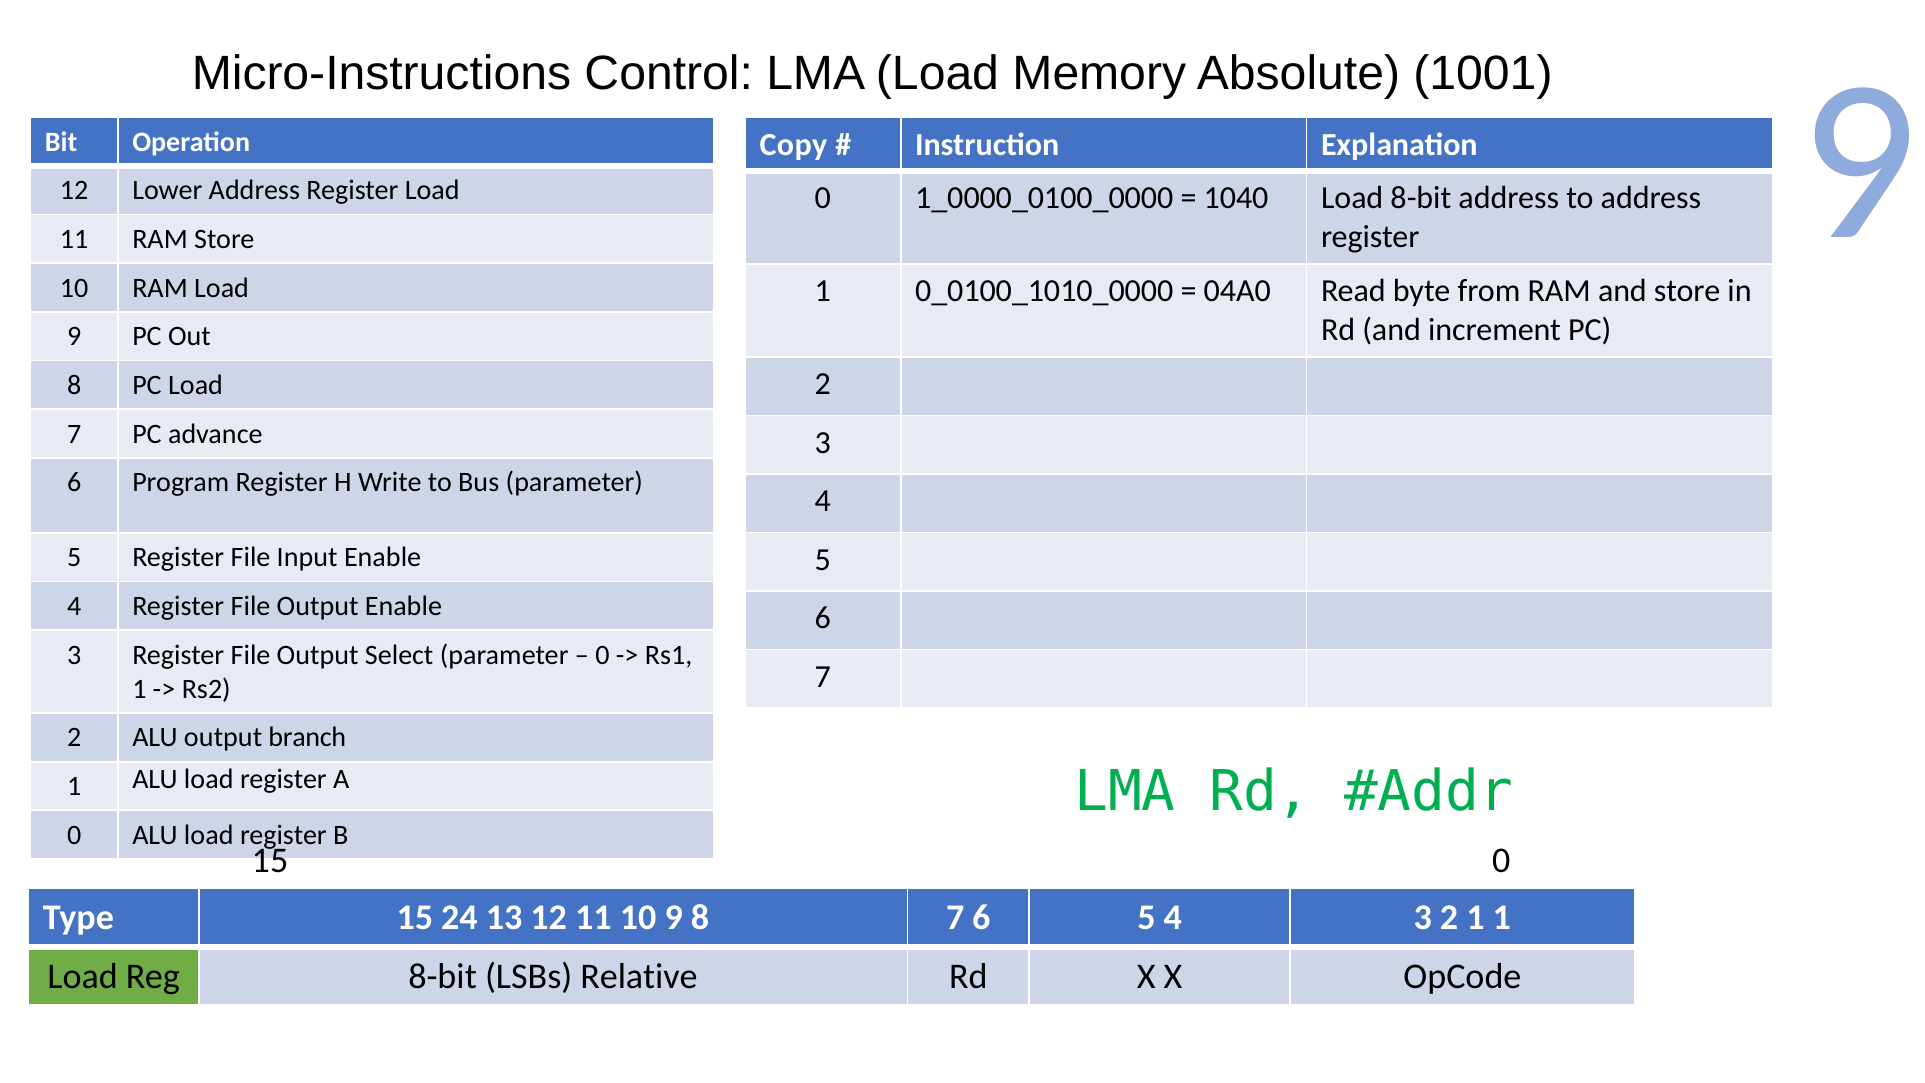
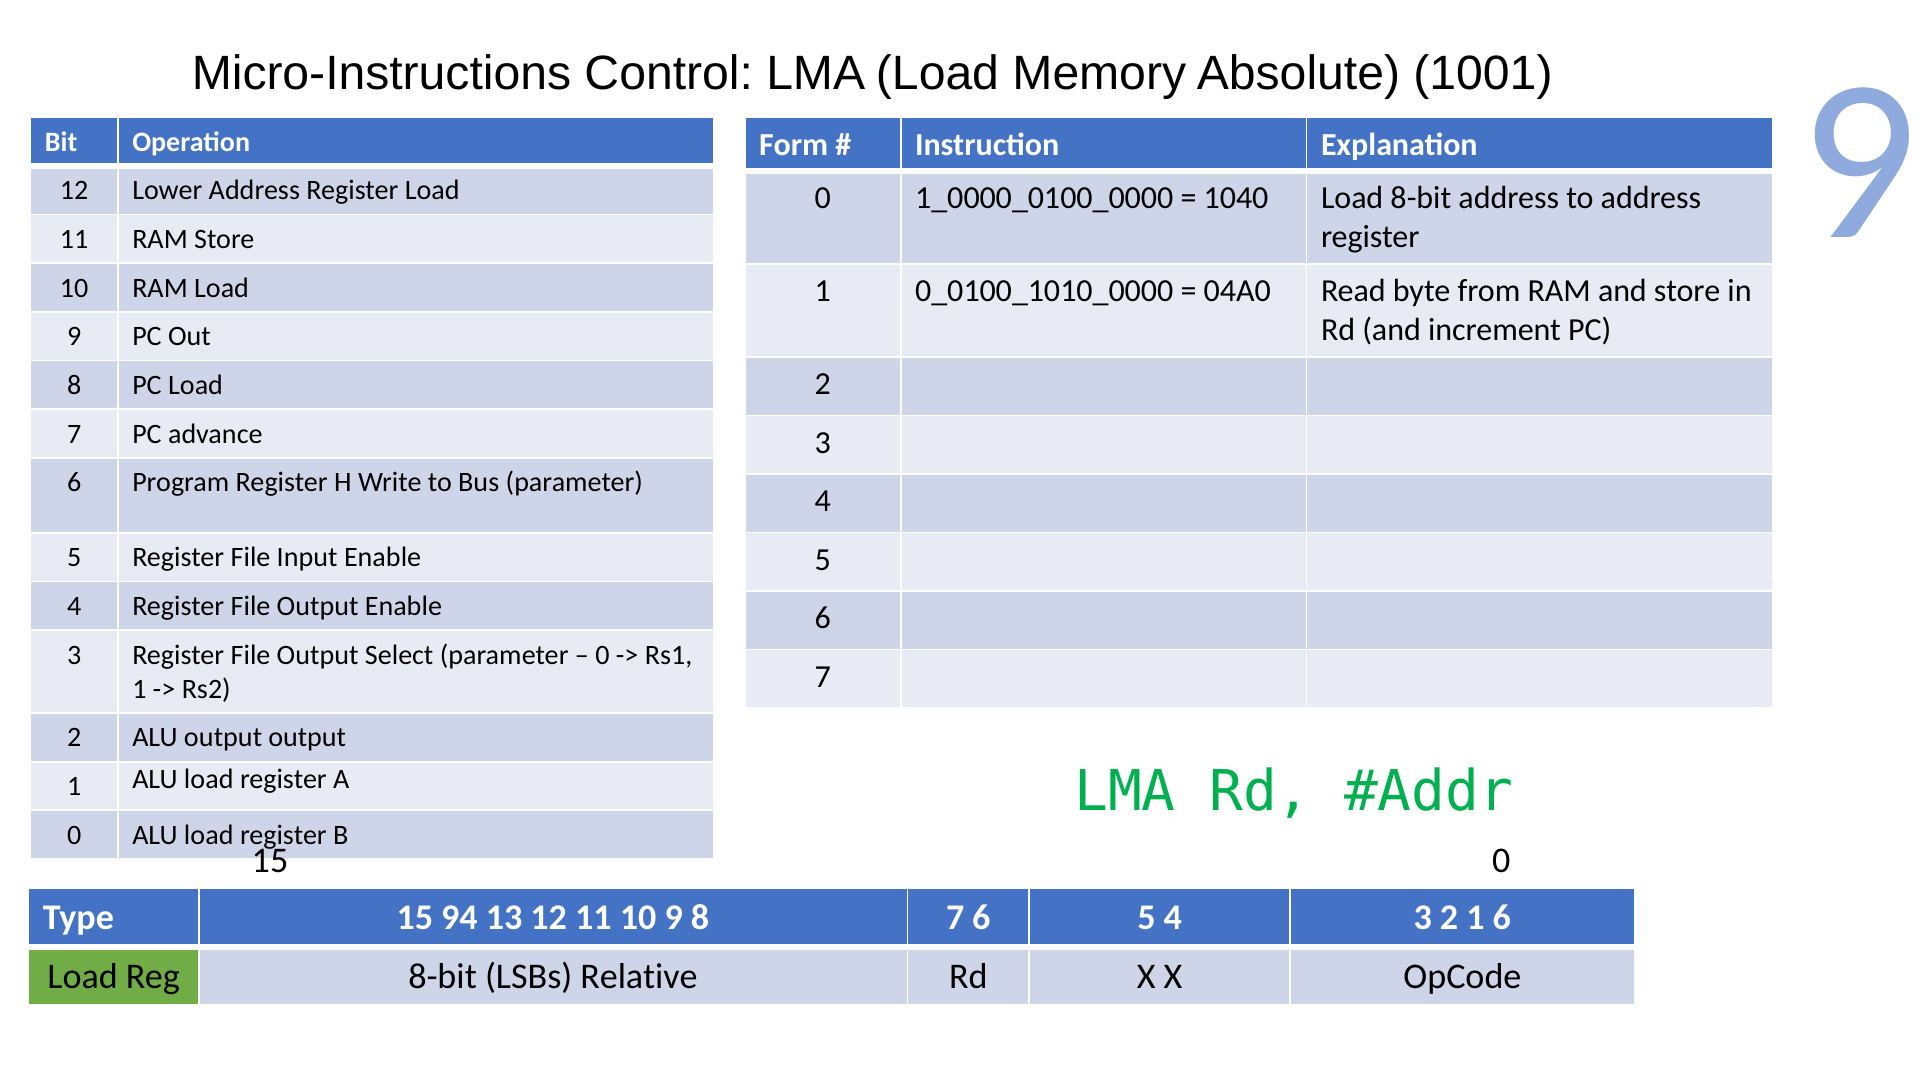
Copy: Copy -> Form
output branch: branch -> output
24: 24 -> 94
1 1: 1 -> 6
